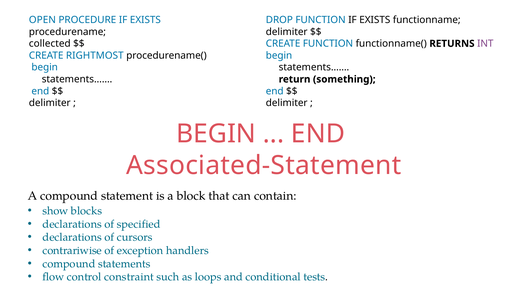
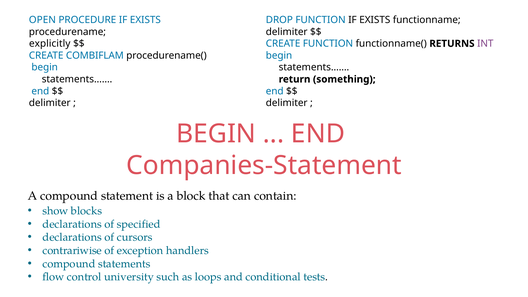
collected: collected -> explicitly
RIGHTMOST: RIGHTMOST -> COMBIFLAM
Associated-Statement: Associated-Statement -> Companies-Statement
constraint: constraint -> university
